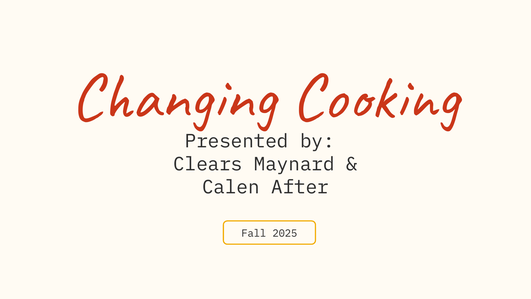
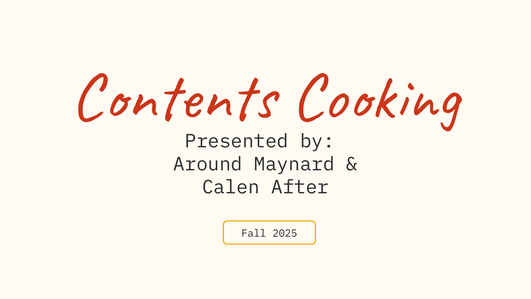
Changing: Changing -> Contents
Clears: Clears -> Around
